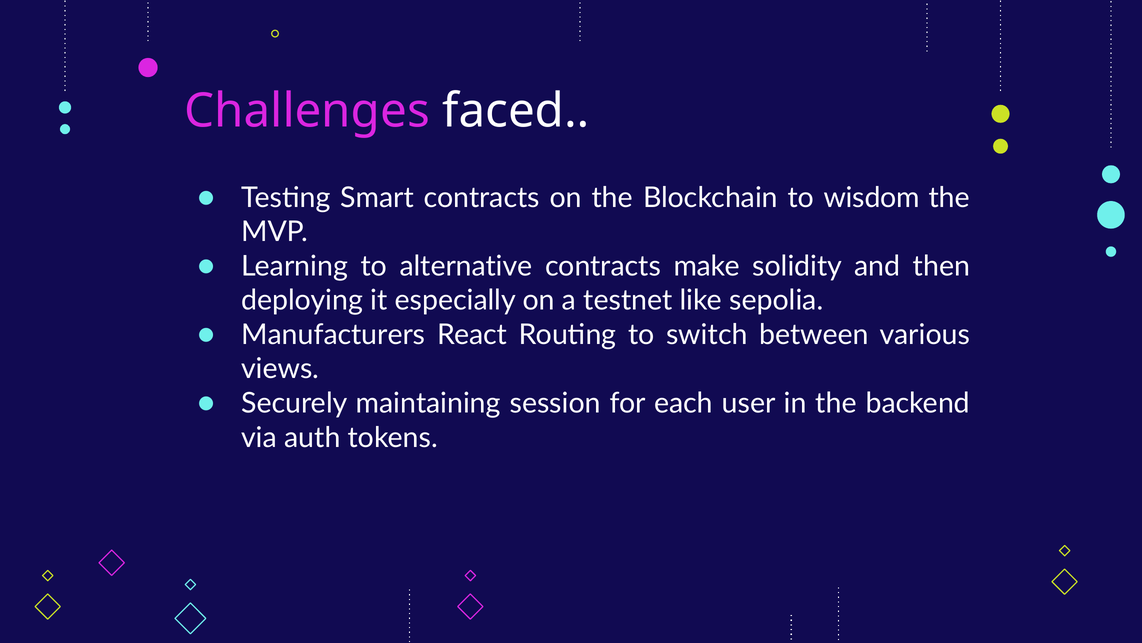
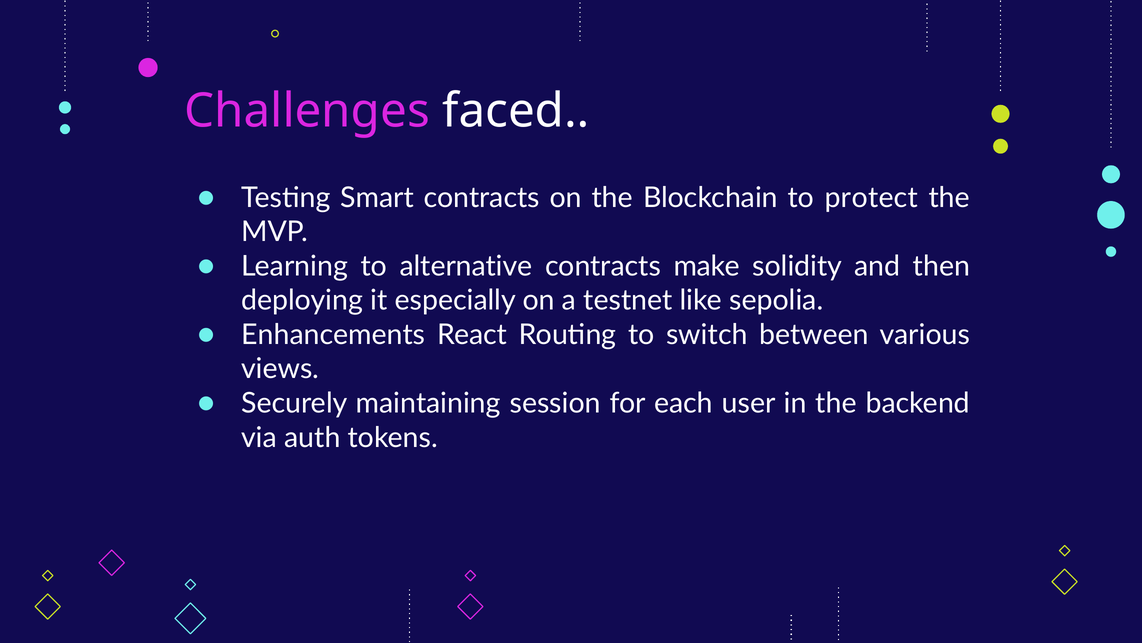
wisdom: wisdom -> protect
Manufacturers: Manufacturers -> Enhancements
